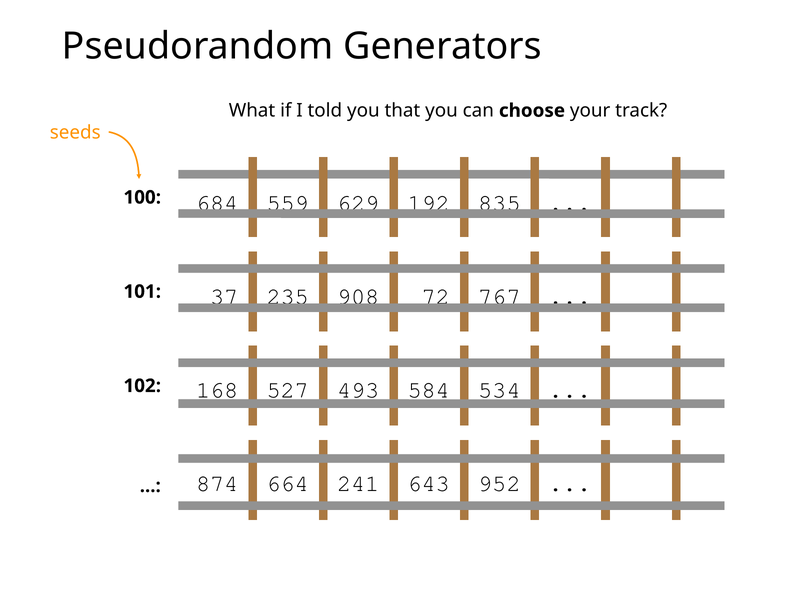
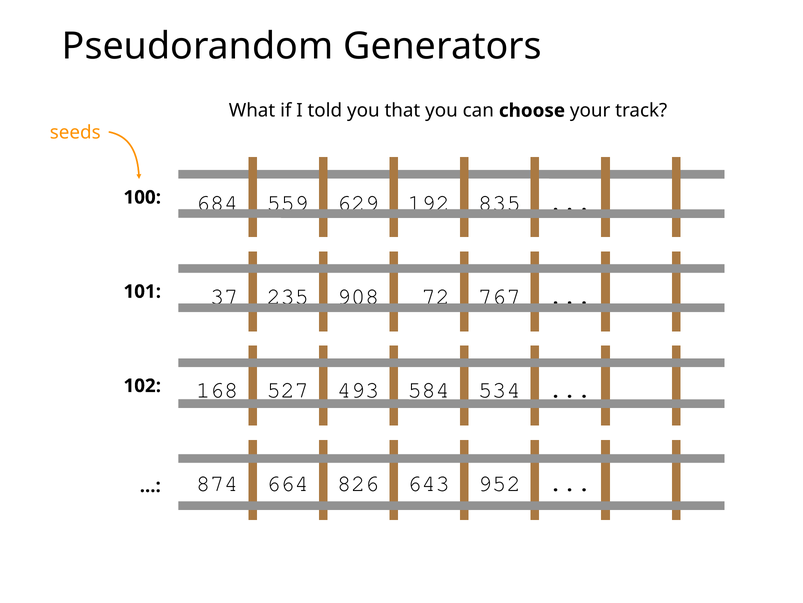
241: 241 -> 826
